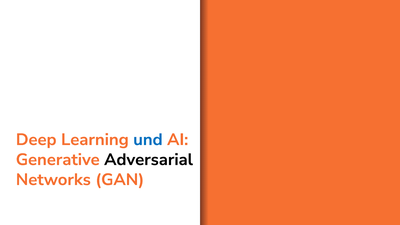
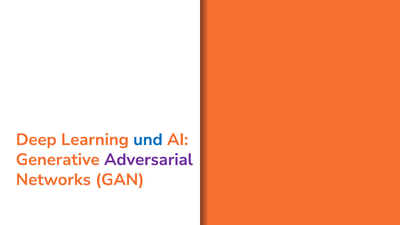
Adversarial colour: black -> purple
